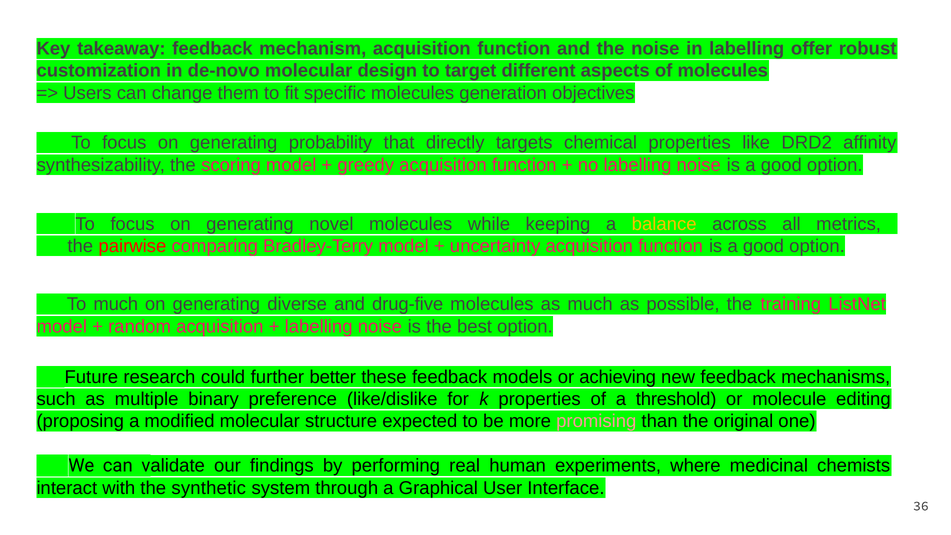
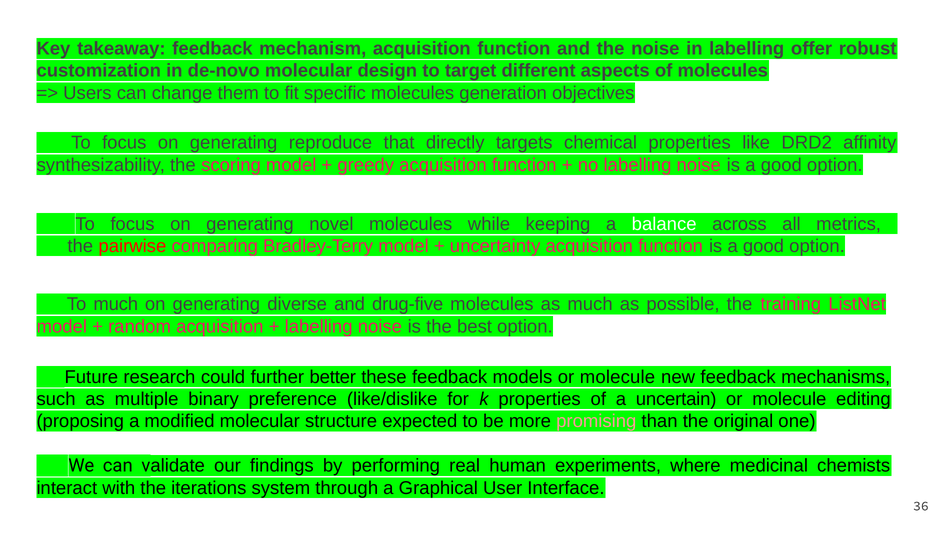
probability: probability -> reproduce
balance colour: yellow -> white
models or achieving: achieving -> molecule
threshold: threshold -> uncertain
synthetic: synthetic -> iterations
